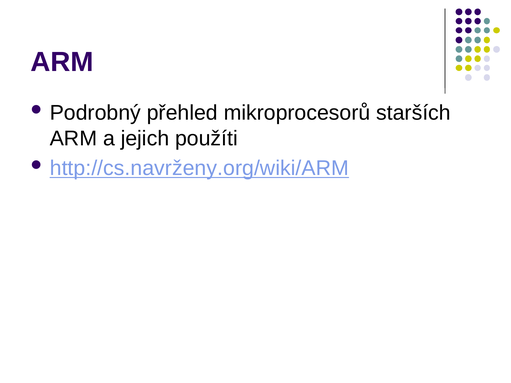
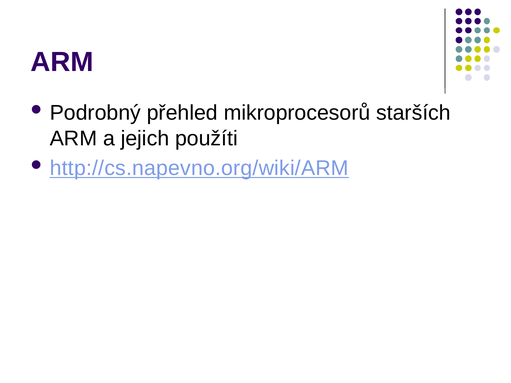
http://cs.navrženy.org/wiki/ARM: http://cs.navrženy.org/wiki/ARM -> http://cs.napevno.org/wiki/ARM
